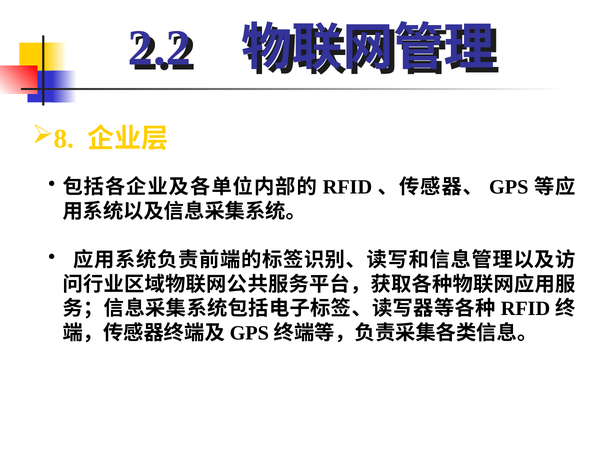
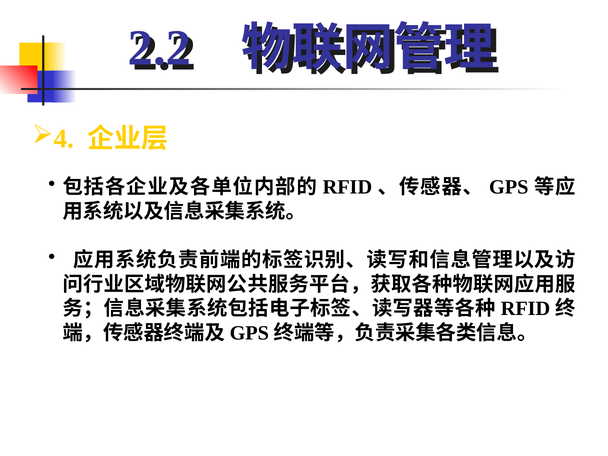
8: 8 -> 4
